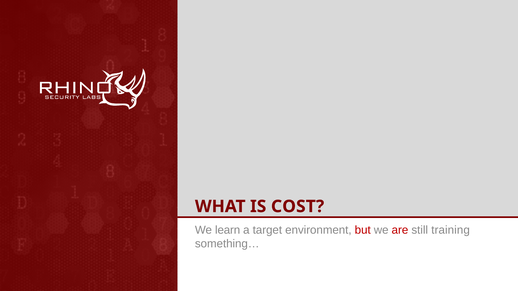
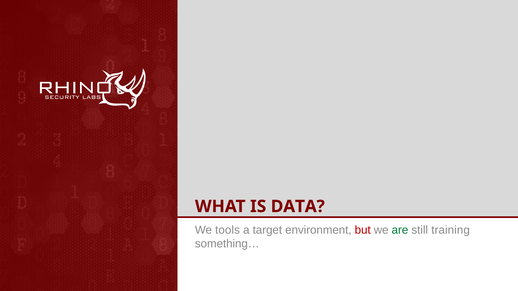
COST: COST -> DATA
learn: learn -> tools
are colour: red -> green
